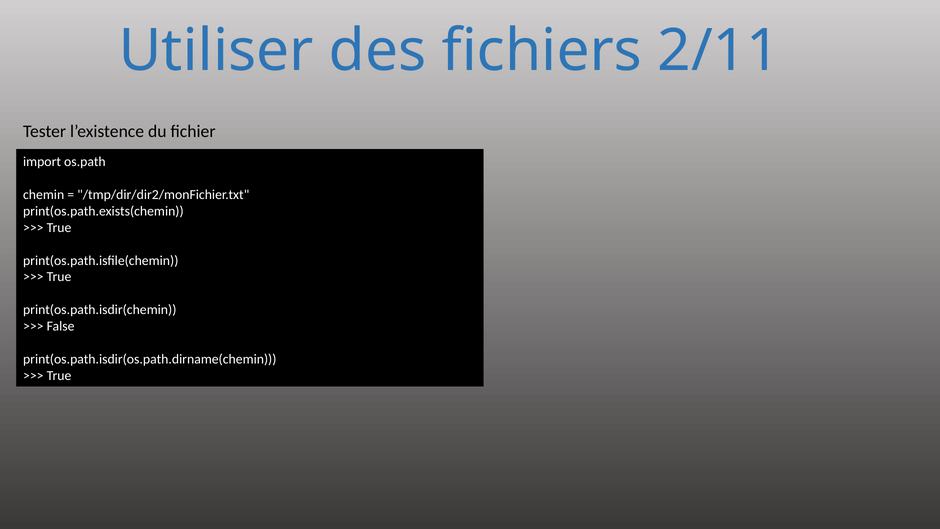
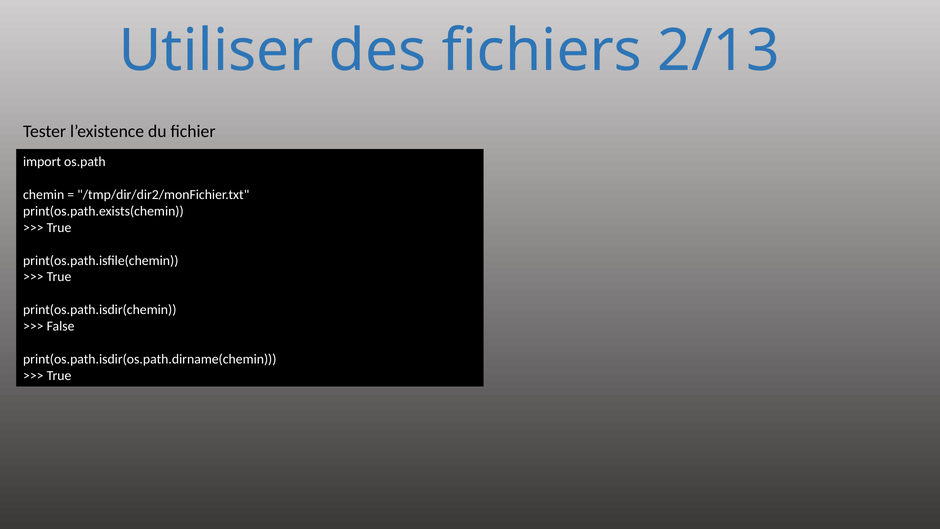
2/11: 2/11 -> 2/13
